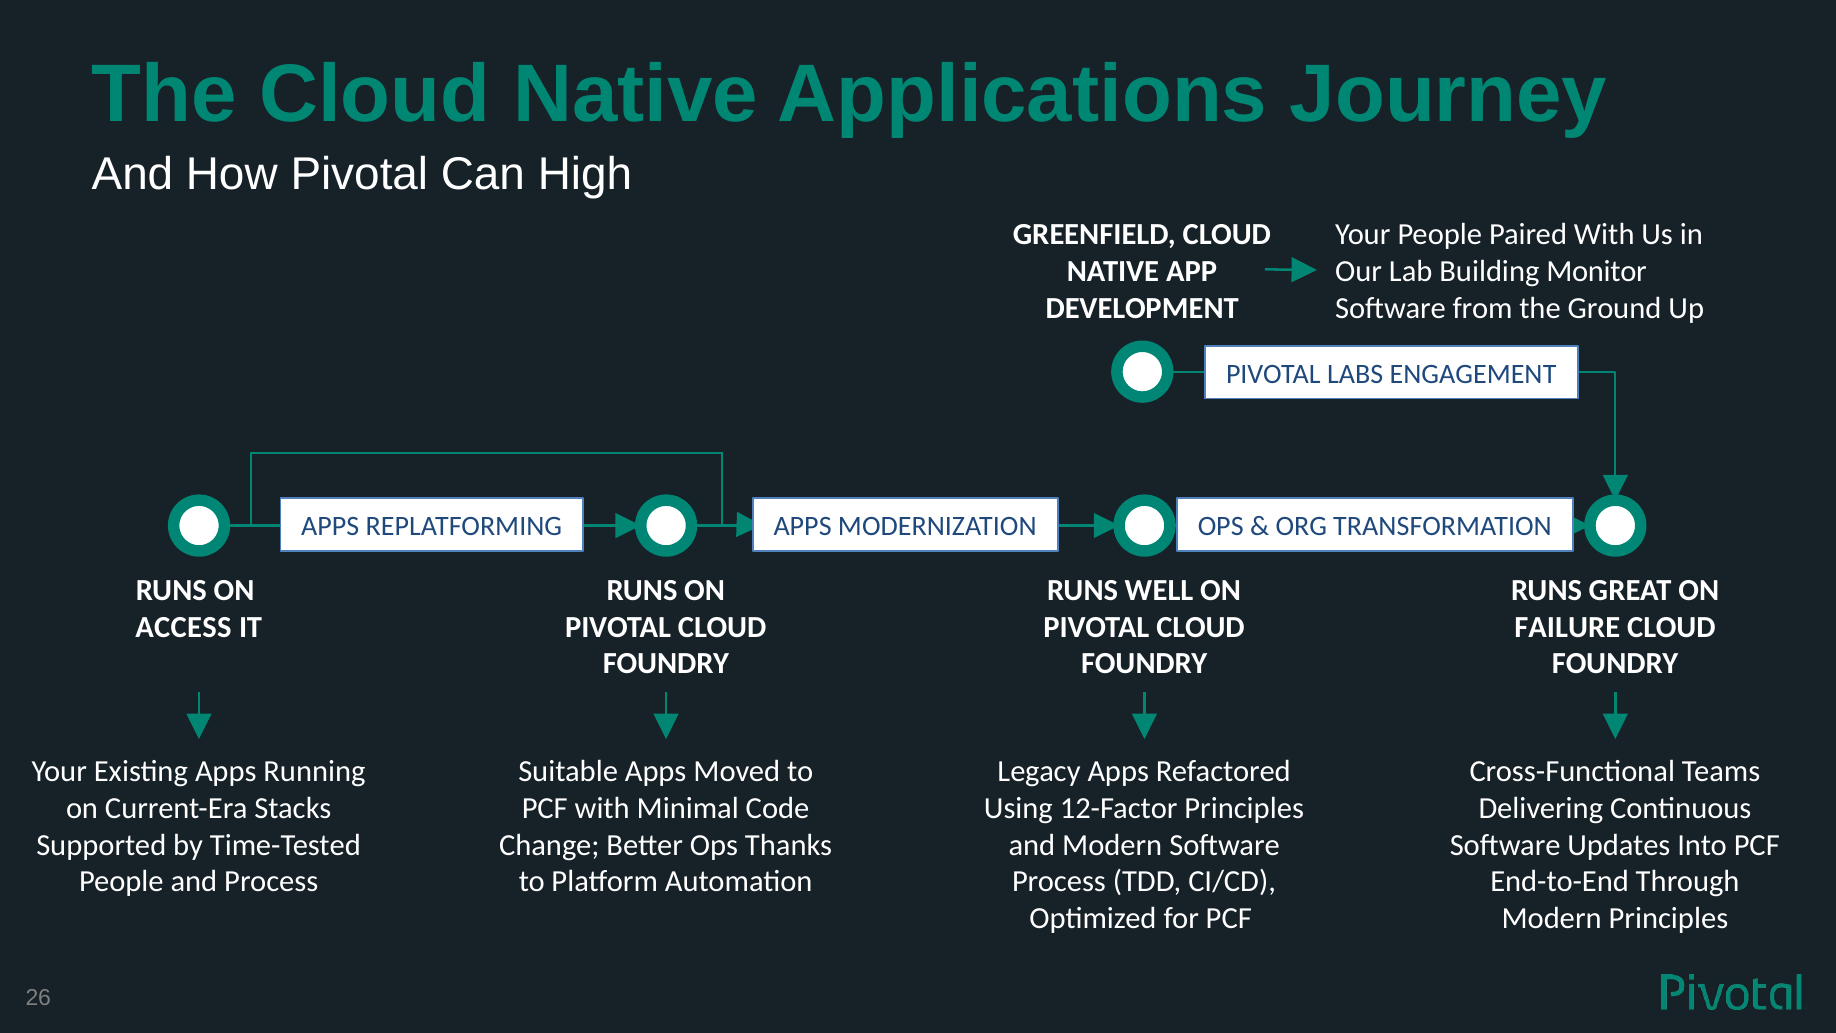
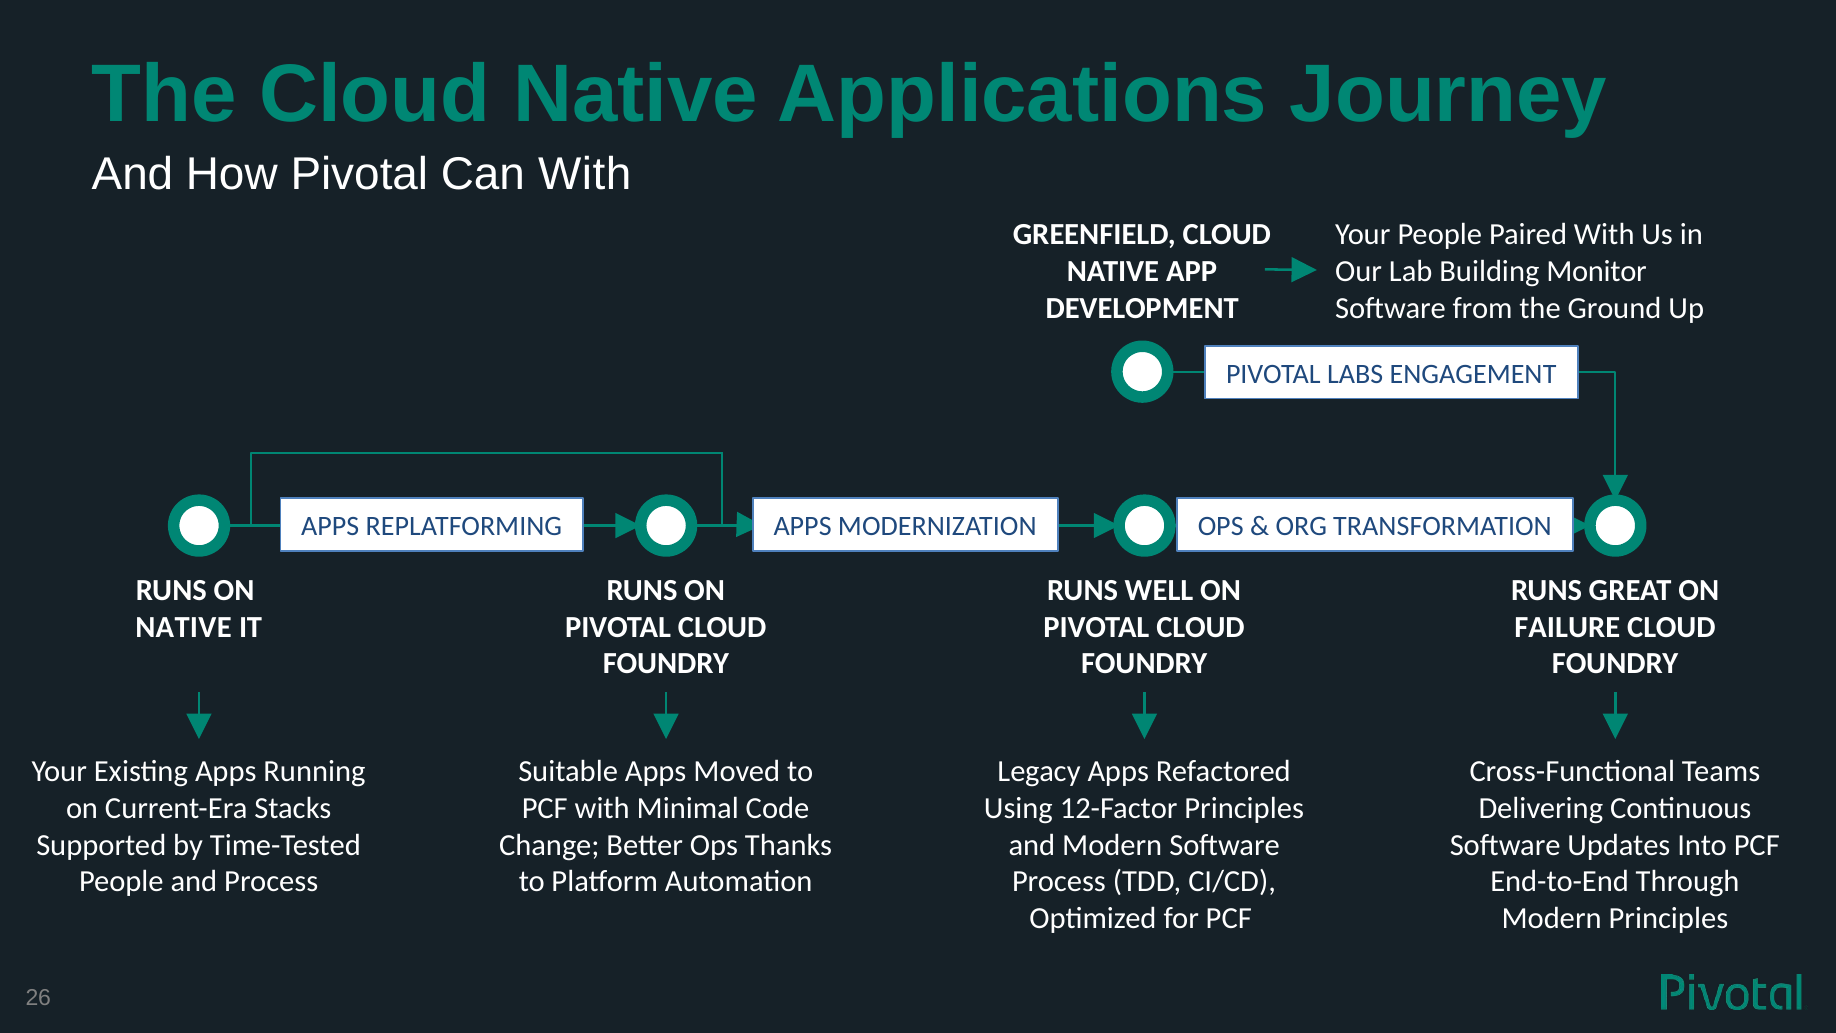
Can High: High -> With
ACCESS at (183, 627): ACCESS -> NATIVE
